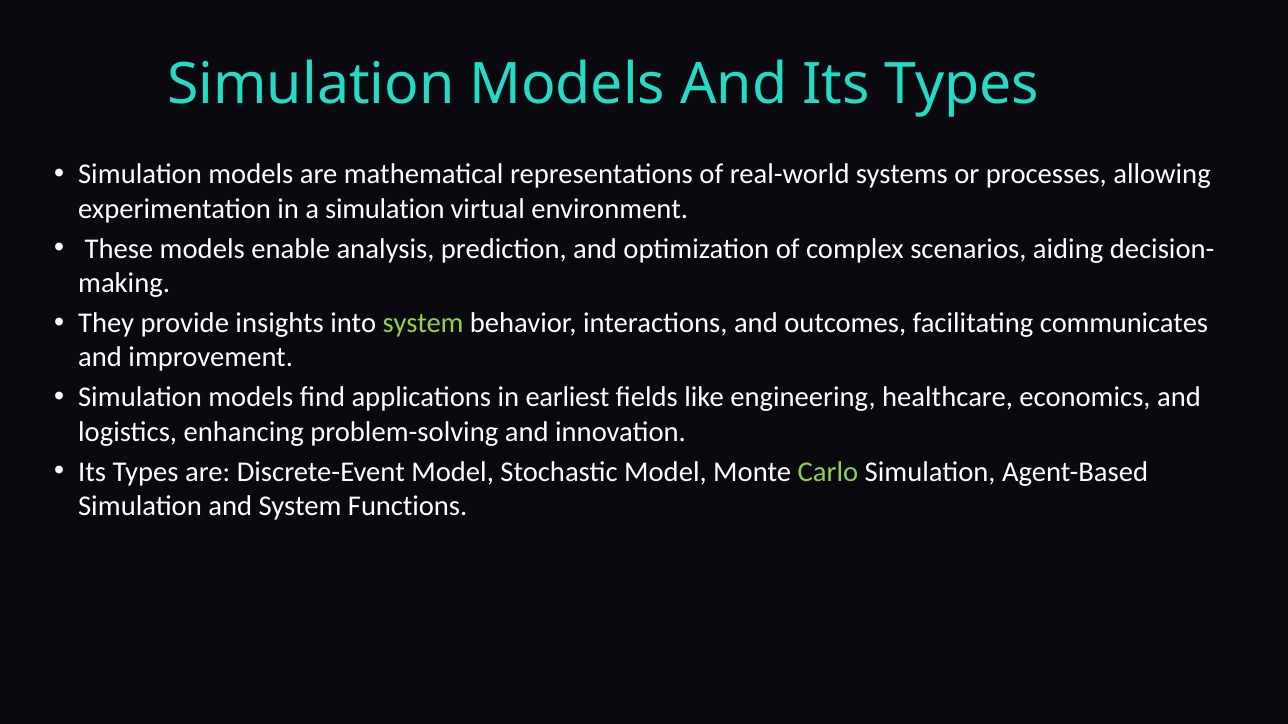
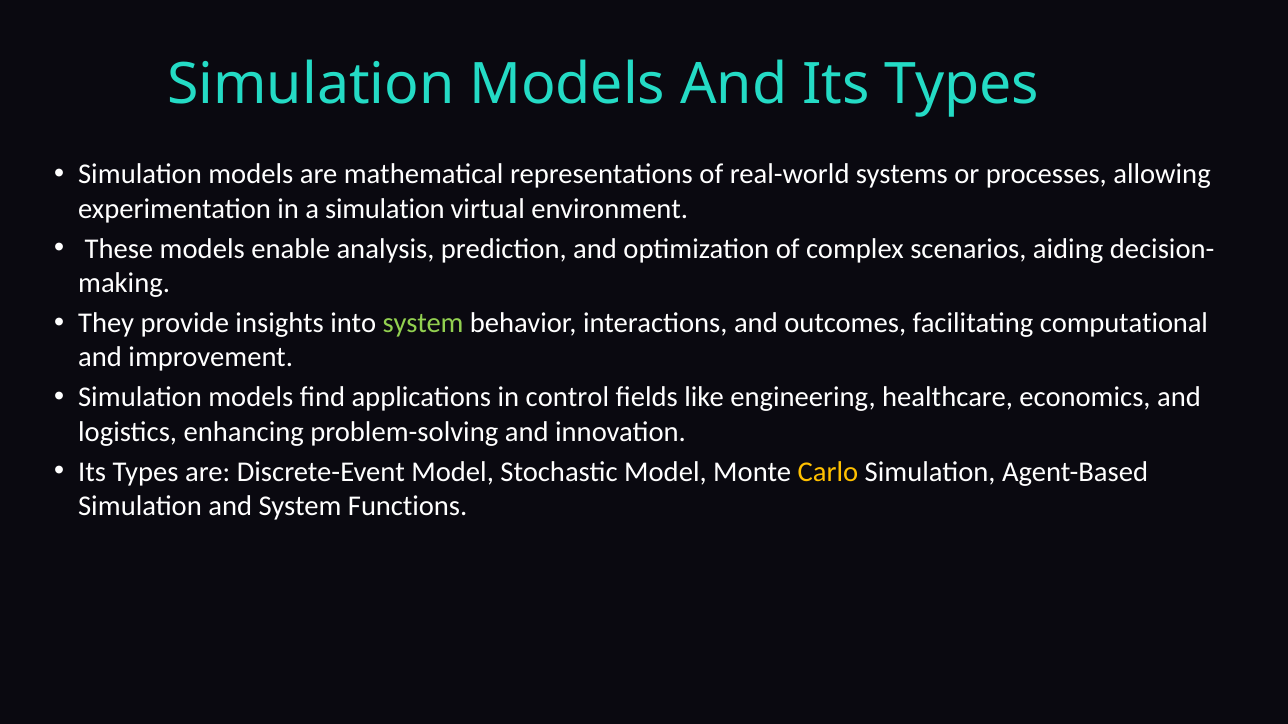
communicates: communicates -> computational
earliest: earliest -> control
Carlo colour: light green -> yellow
